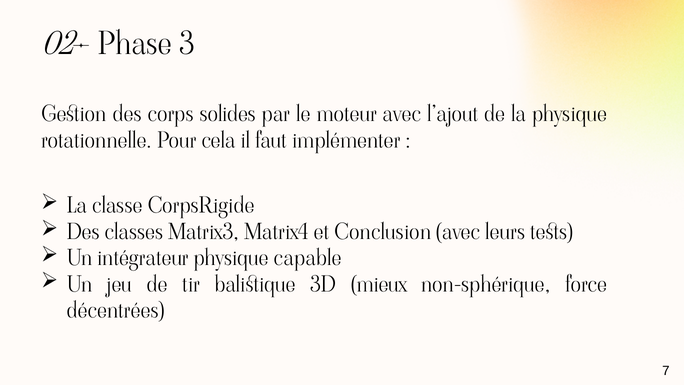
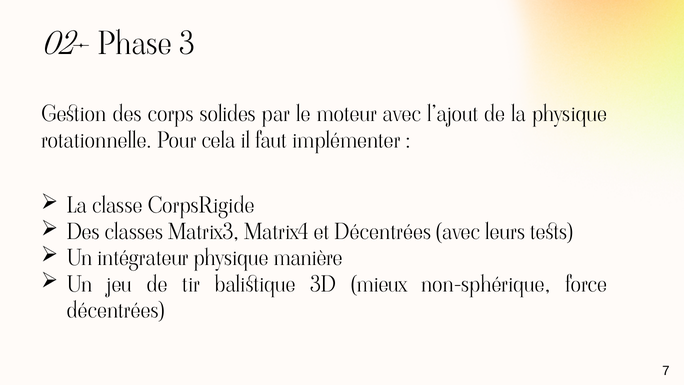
et Conclusion: Conclusion -> Décentrées
capable: capable -> manière
